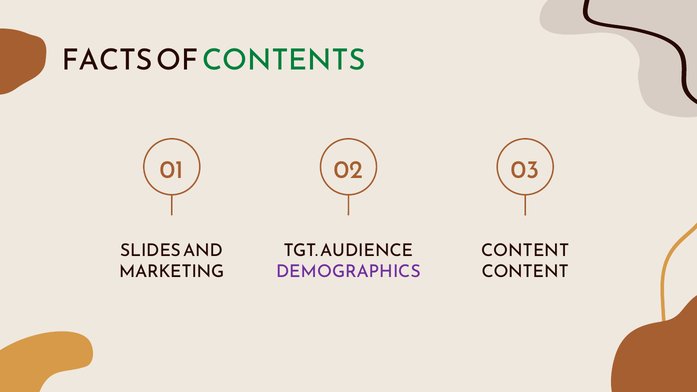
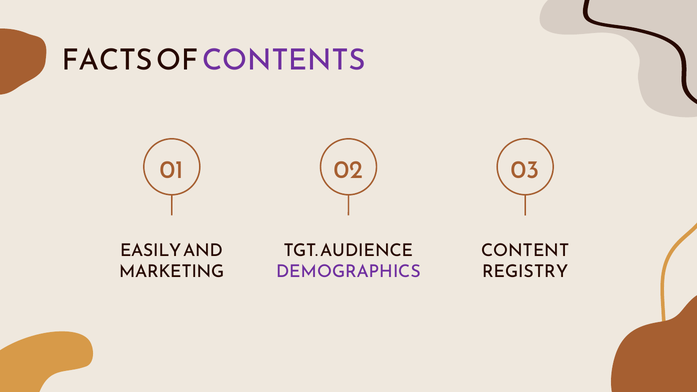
CONTENTS colour: green -> purple
SLIDES: SLIDES -> EASILY
CONTENT at (525, 271): CONTENT -> REGISTRY
